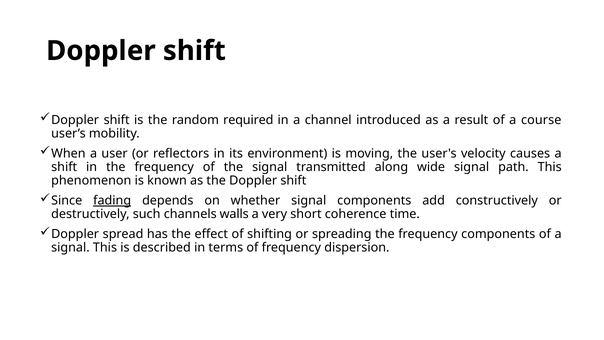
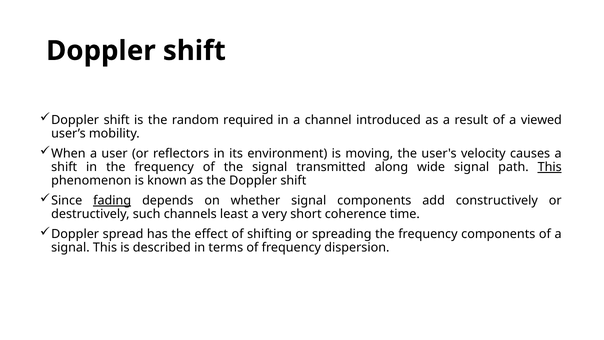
course: course -> viewed
This at (550, 167) underline: none -> present
walls: walls -> least
